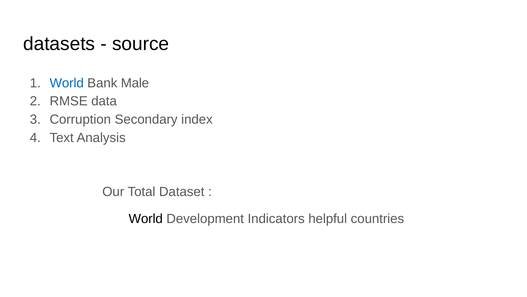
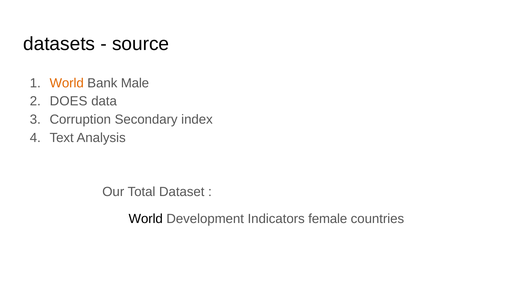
World at (67, 83) colour: blue -> orange
RMSE: RMSE -> DOES
helpful: helpful -> female
